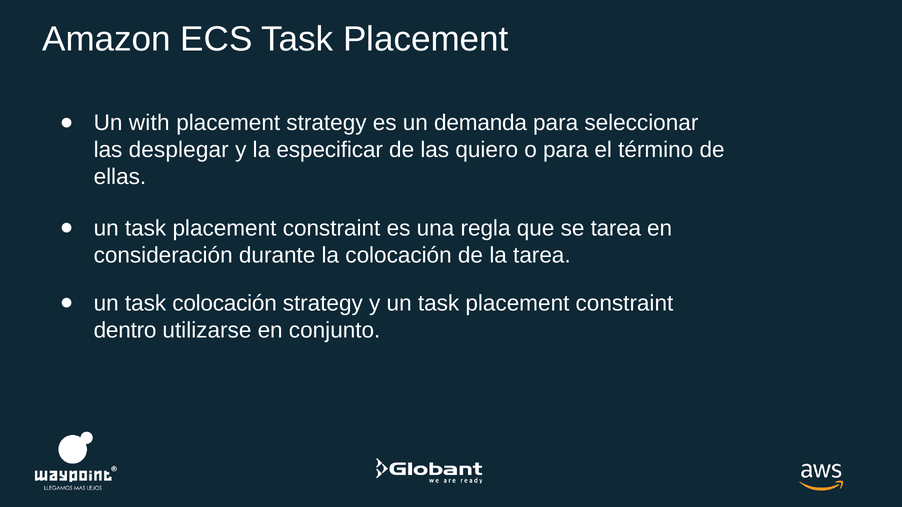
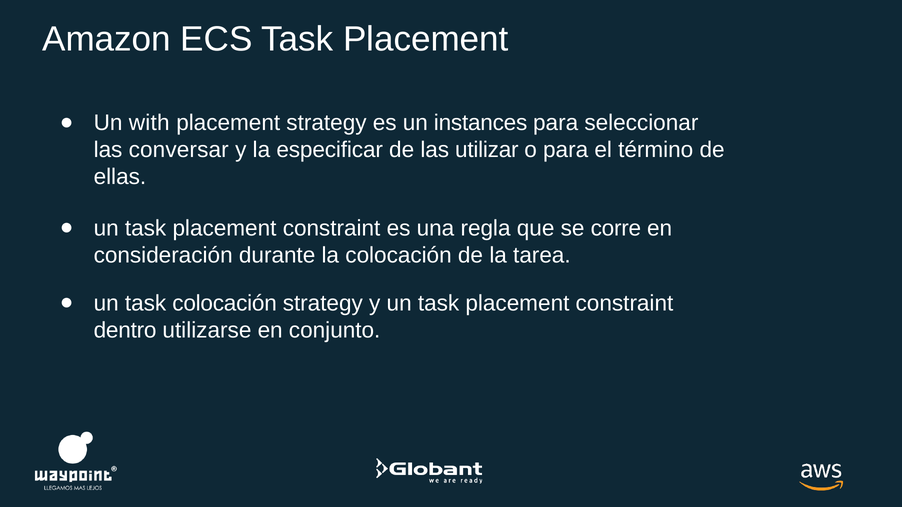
demanda: demanda -> instances
desplegar: desplegar -> conversar
quiero: quiero -> utilizar
se tarea: tarea -> corre
